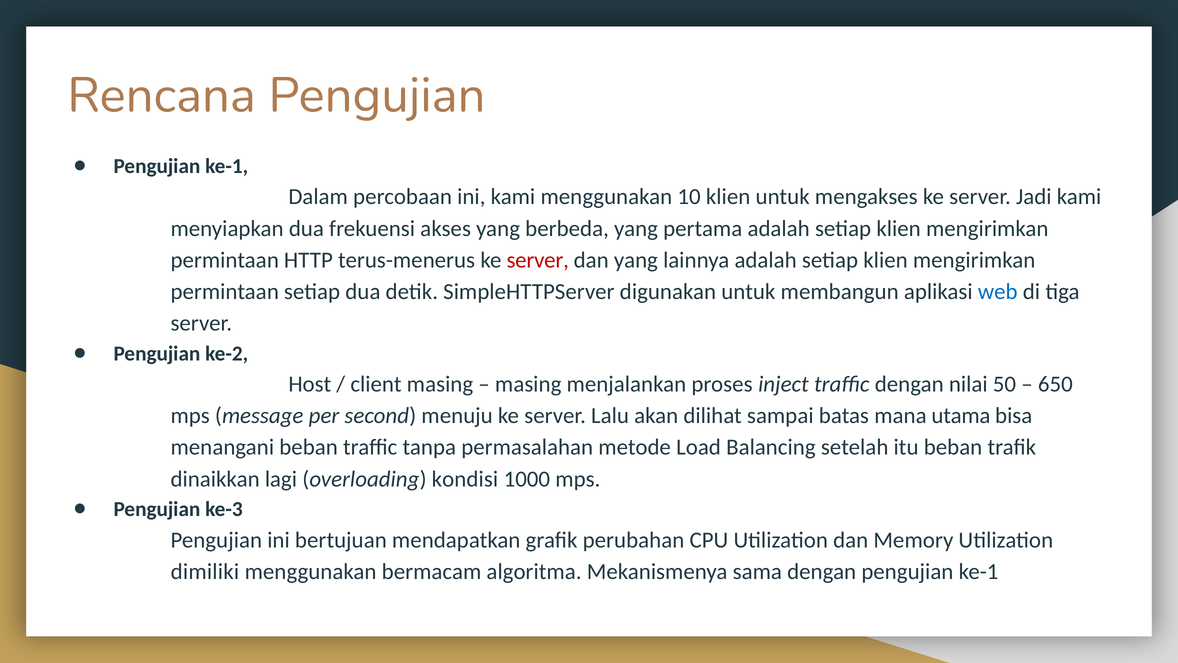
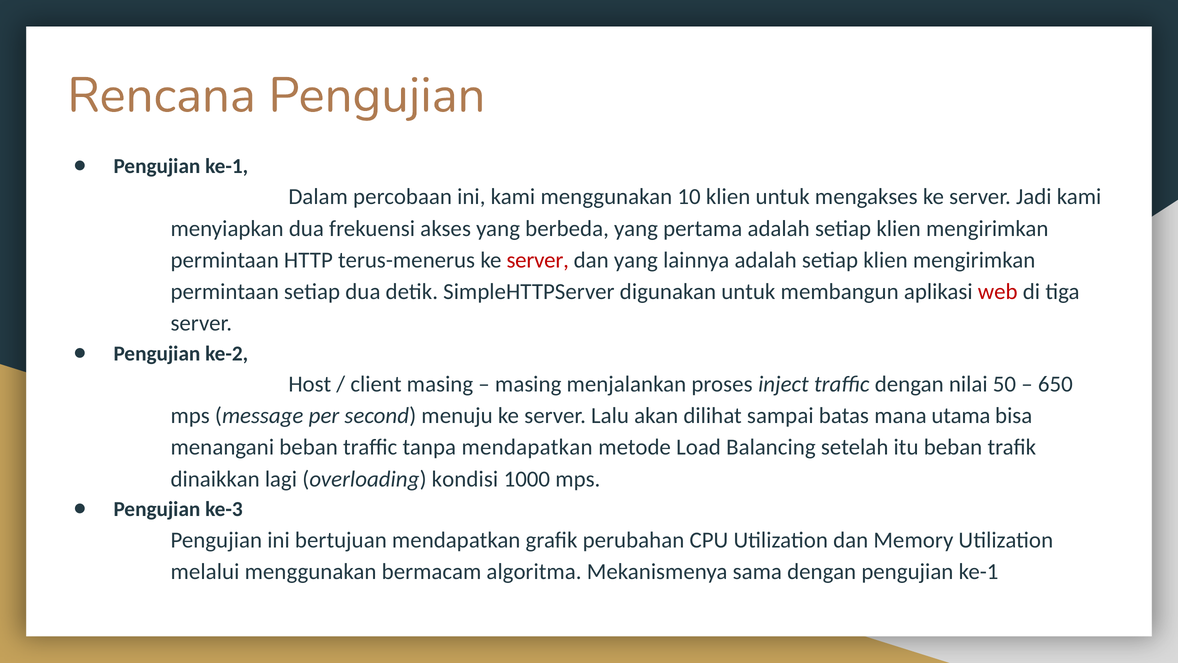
web colour: blue -> red
tanpa permasalahan: permasalahan -> mendapatkan
dimiliki: dimiliki -> melalui
